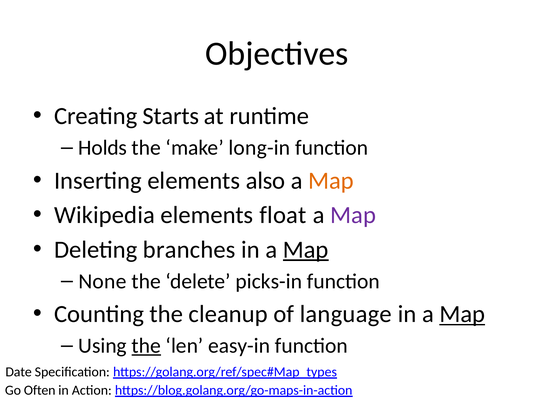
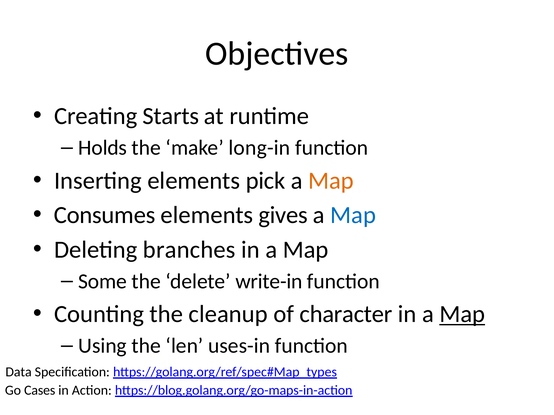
also: also -> pick
Wikipedia: Wikipedia -> Consumes
float: float -> gives
Map at (353, 215) colour: purple -> blue
Map at (306, 250) underline: present -> none
None: None -> Some
picks-in: picks-in -> write-in
language: language -> character
the at (146, 346) underline: present -> none
easy-in: easy-in -> uses-in
Date: Date -> Data
Often: Often -> Cases
